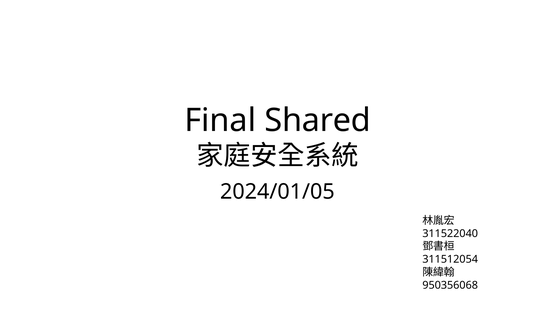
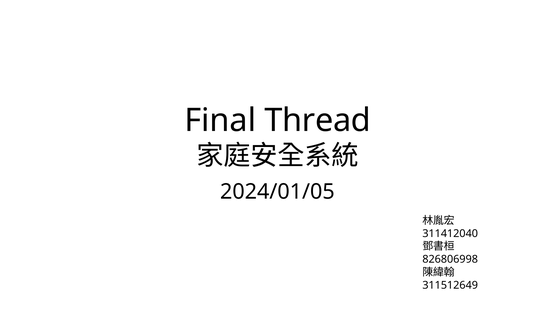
Shared: Shared -> Thread
311522040: 311522040 -> 311412040
311512054: 311512054 -> 826806998
950356068: 950356068 -> 311512649
